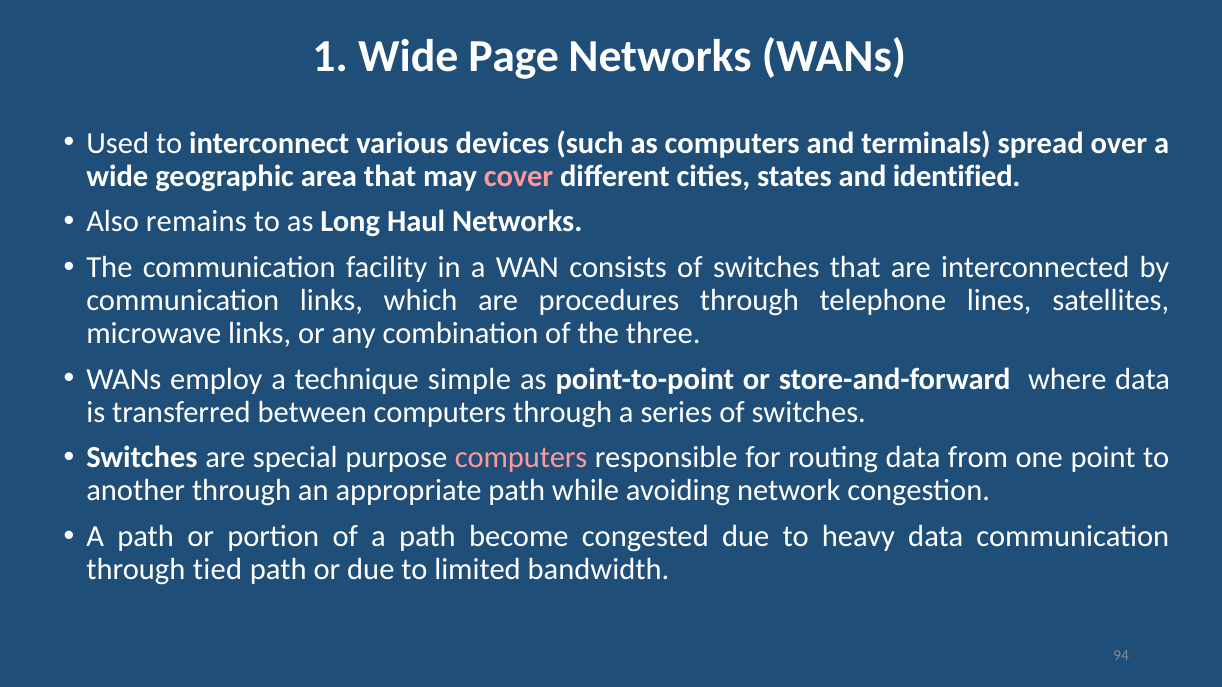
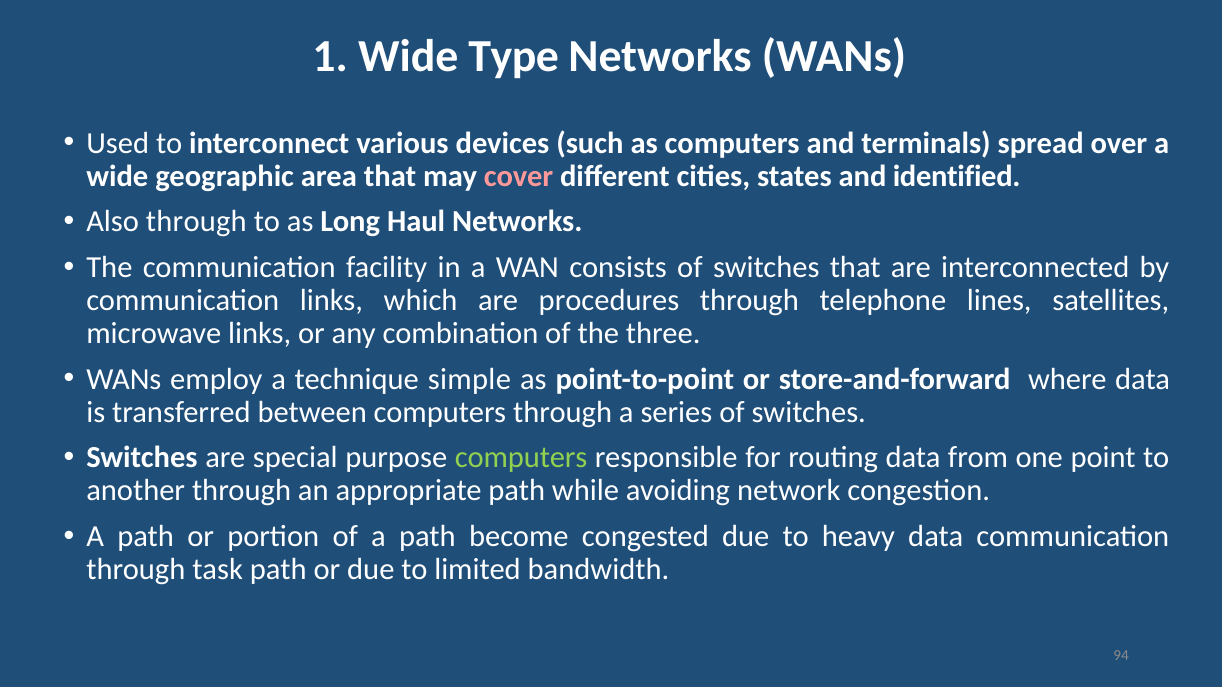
Page: Page -> Type
Also remains: remains -> through
computers at (521, 458) colour: pink -> light green
tied: tied -> task
